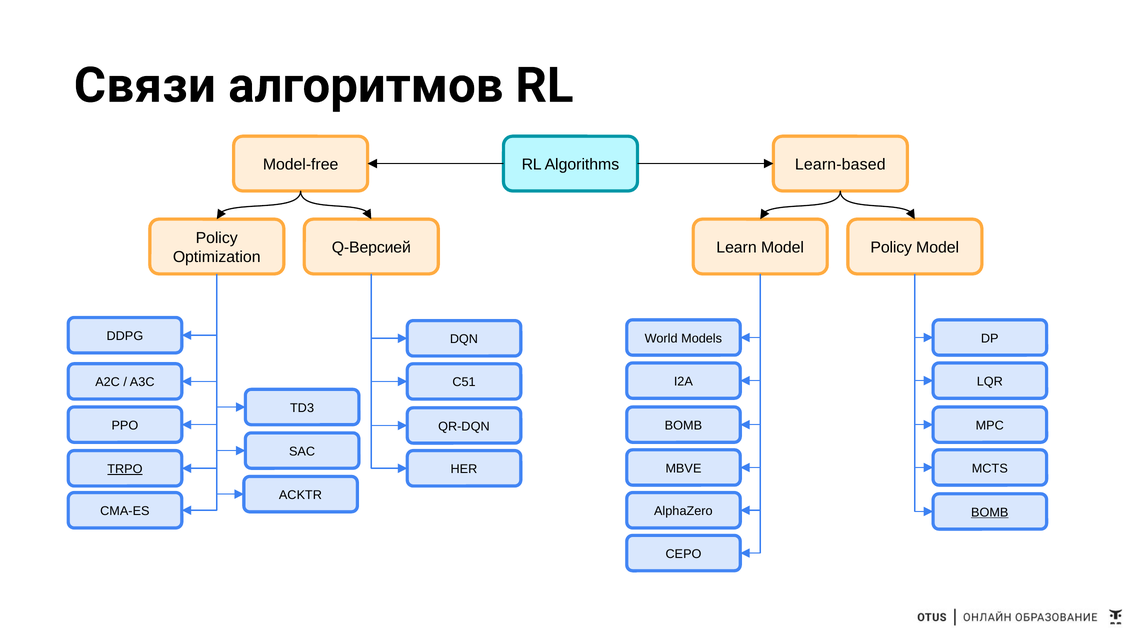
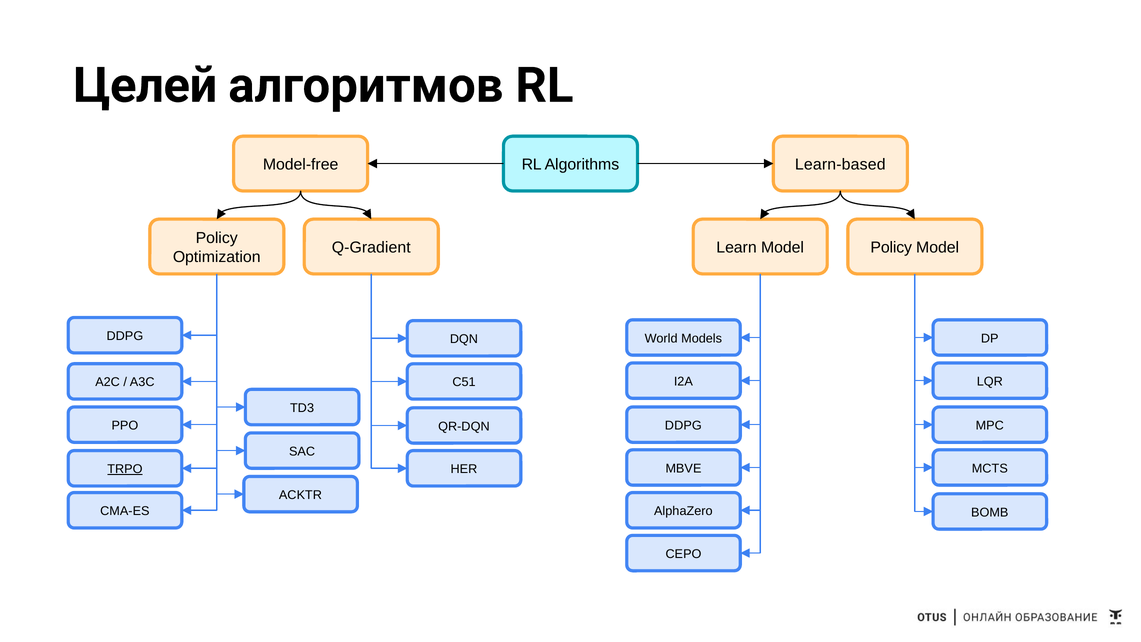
Связи: Связи -> Целей
Q-Версией: Q-Версией -> Q-Gradient
BOMB at (683, 425): BOMB -> DDPG
BOMB at (990, 512) underline: present -> none
